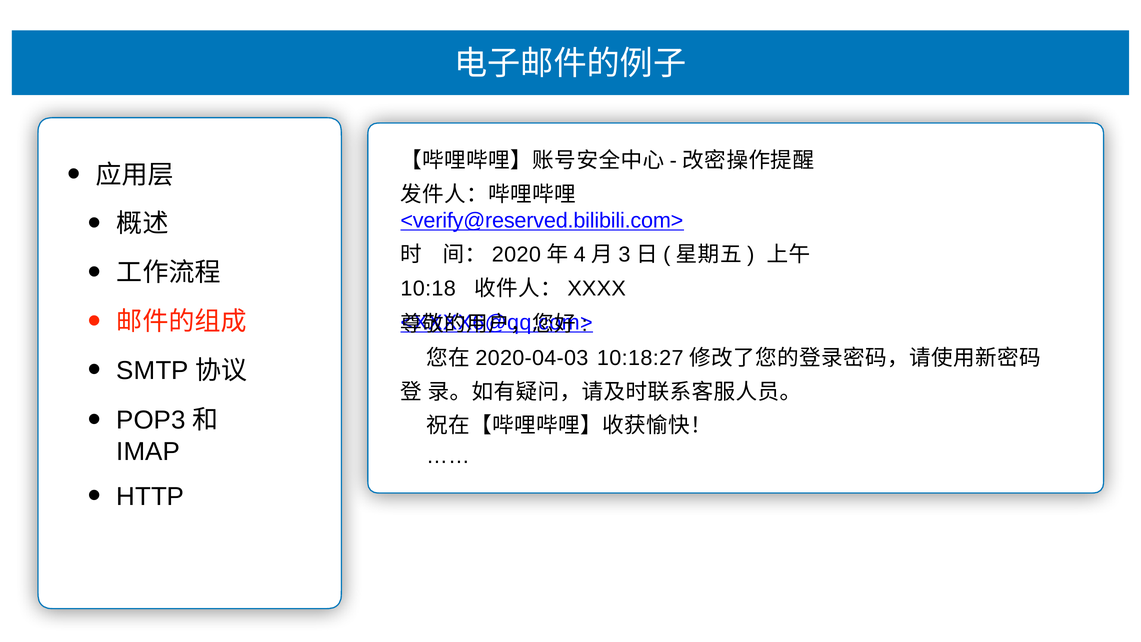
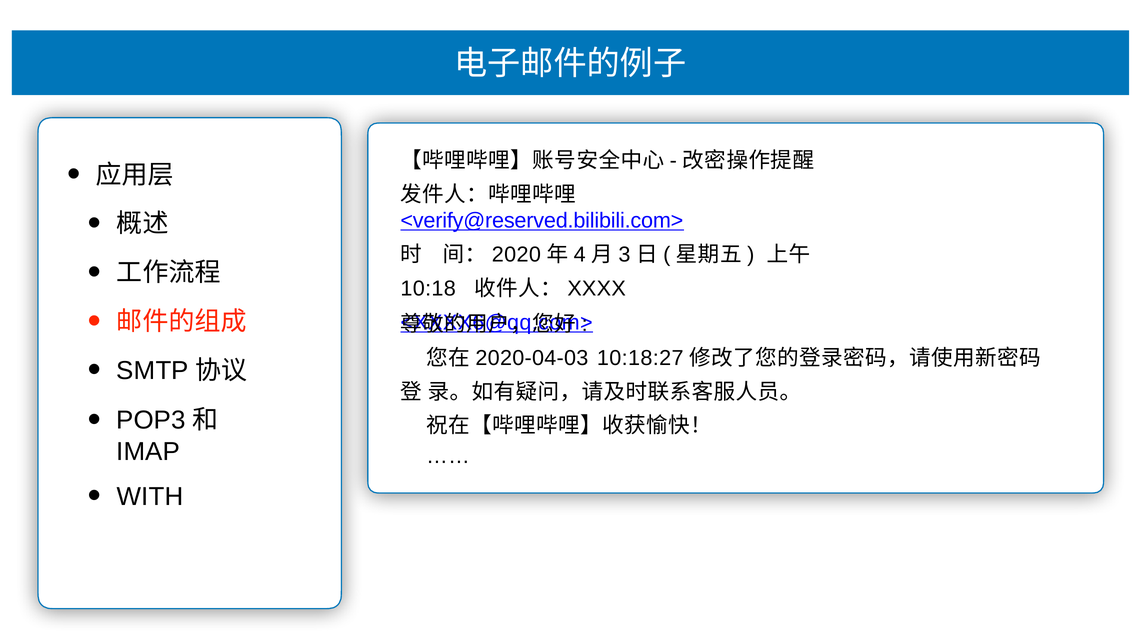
HTTP: HTTP -> WITH
